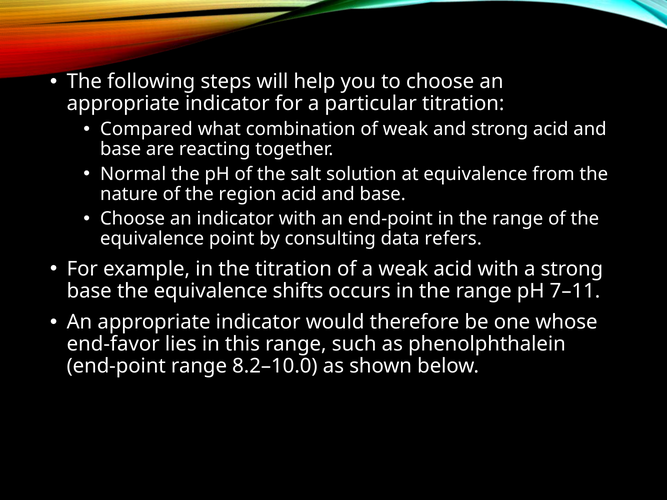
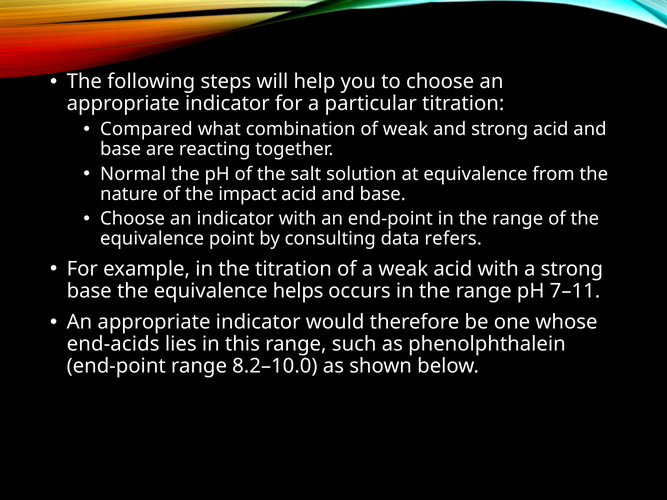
region: region -> impact
shifts: shifts -> helps
end-favor: end-favor -> end-acids
